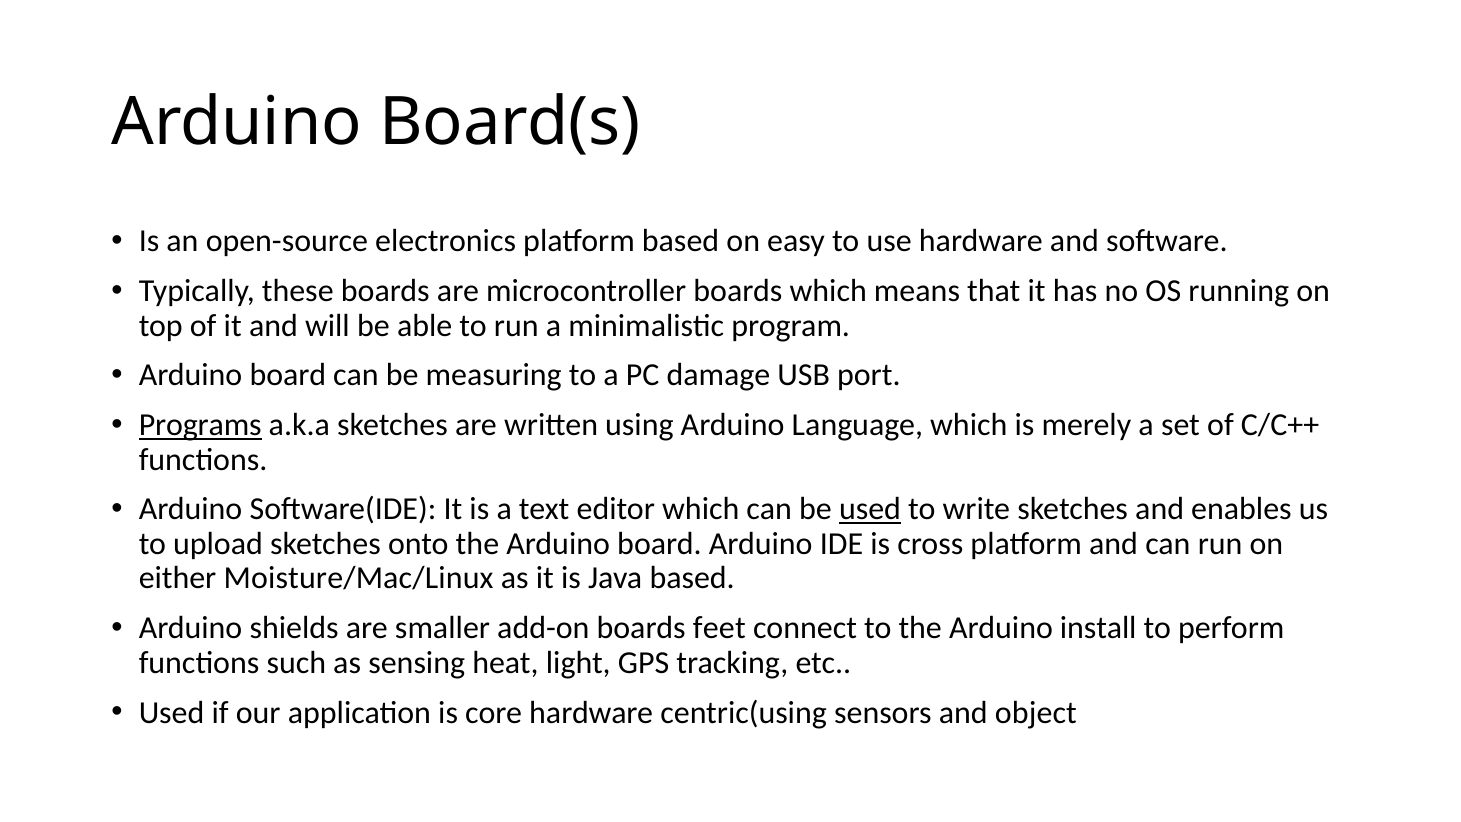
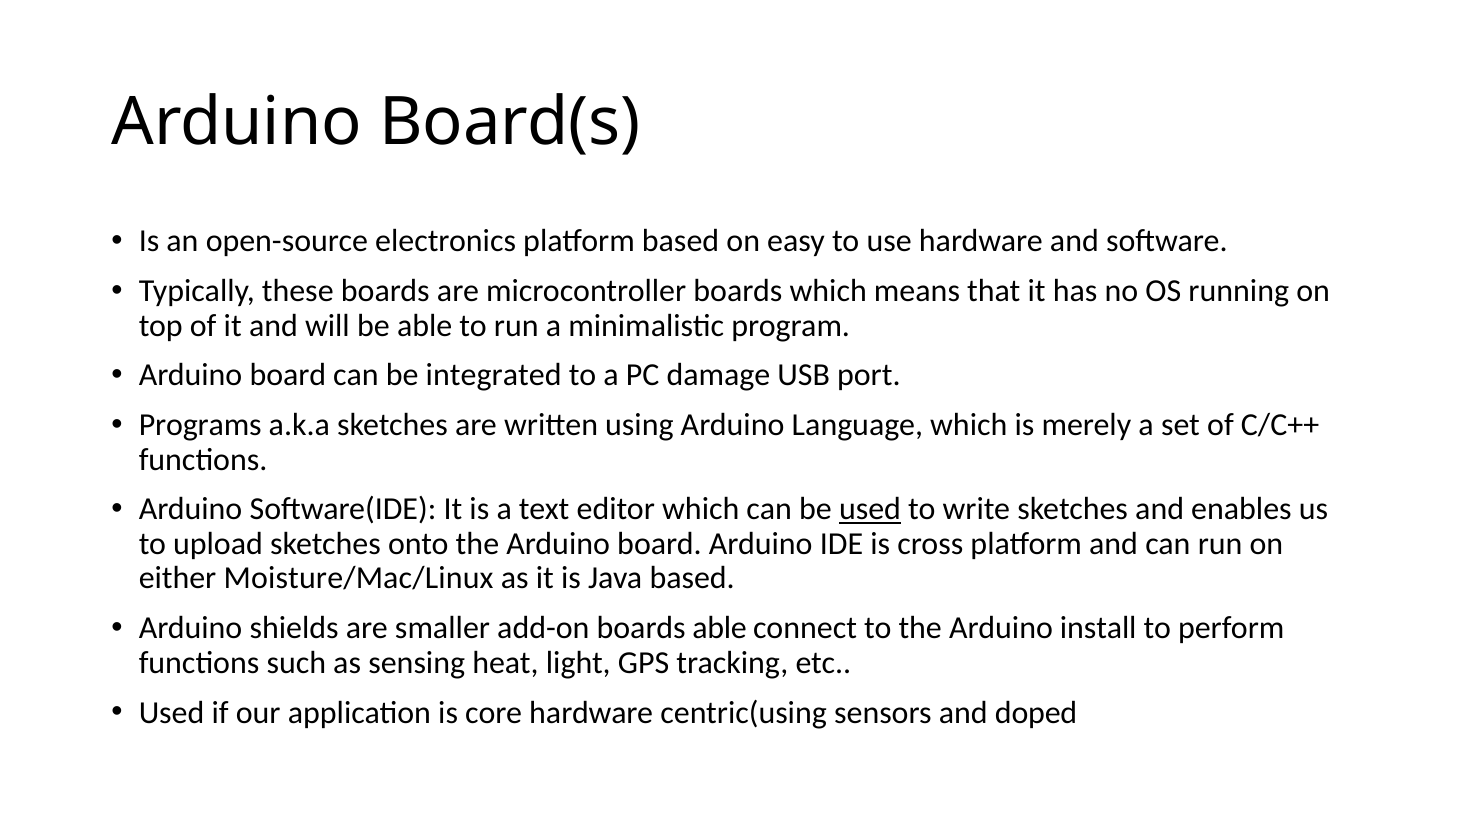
measuring: measuring -> integrated
Programs underline: present -> none
boards feet: feet -> able
object: object -> doped
